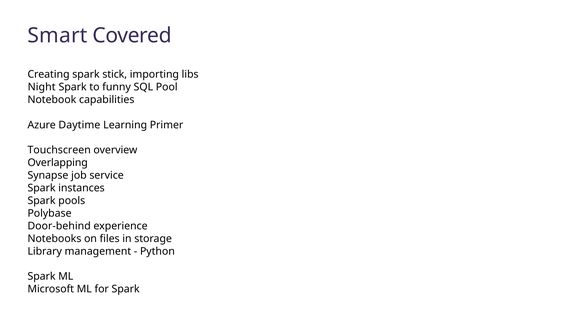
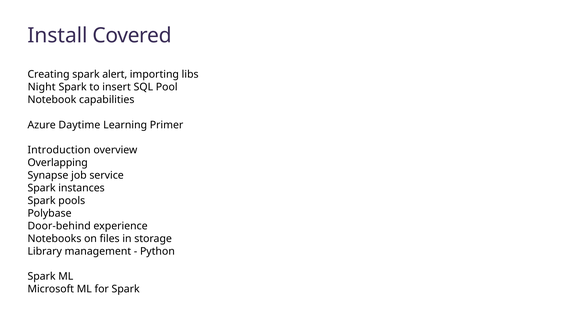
Smart: Smart -> Install
stick: stick -> alert
funny: funny -> insert
Touchscreen: Touchscreen -> Introduction
